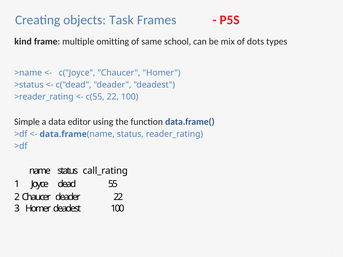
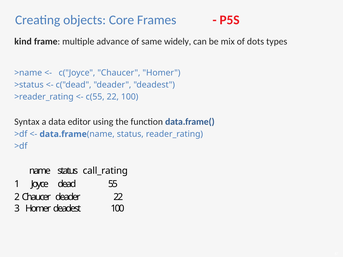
Task: Task -> Core
omitting: omitting -> advance
school: school -> widely
Simple: Simple -> Syntax
